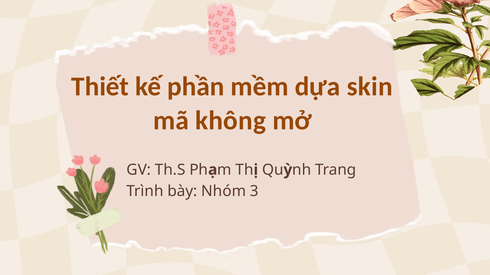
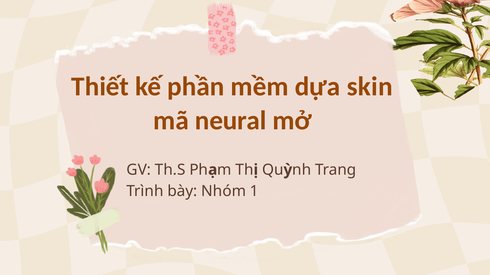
không: không -> neural
3: 3 -> 1
